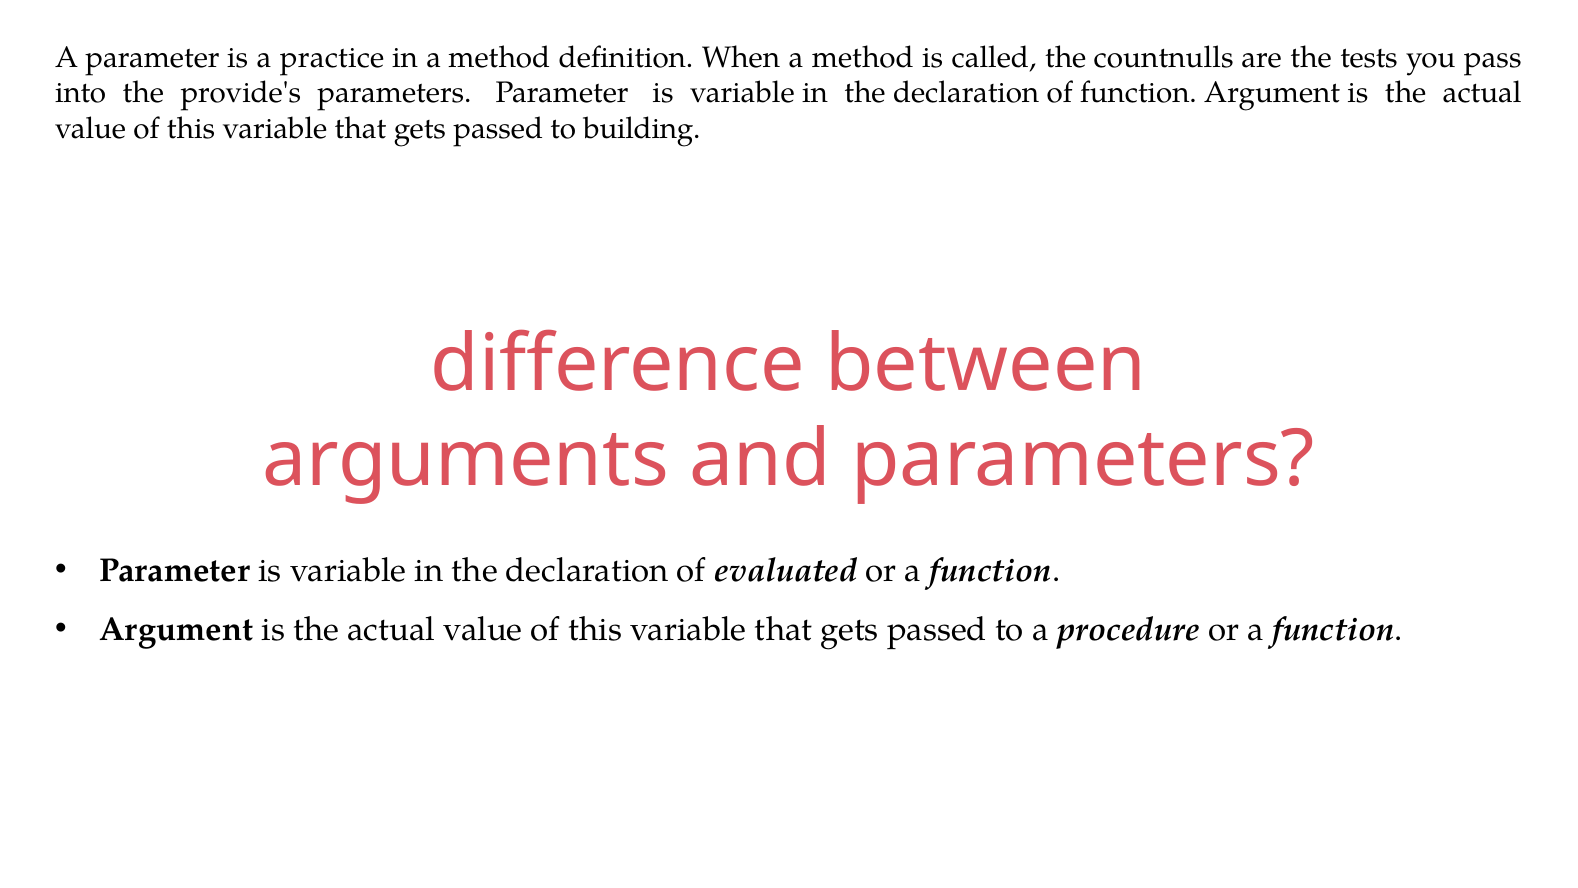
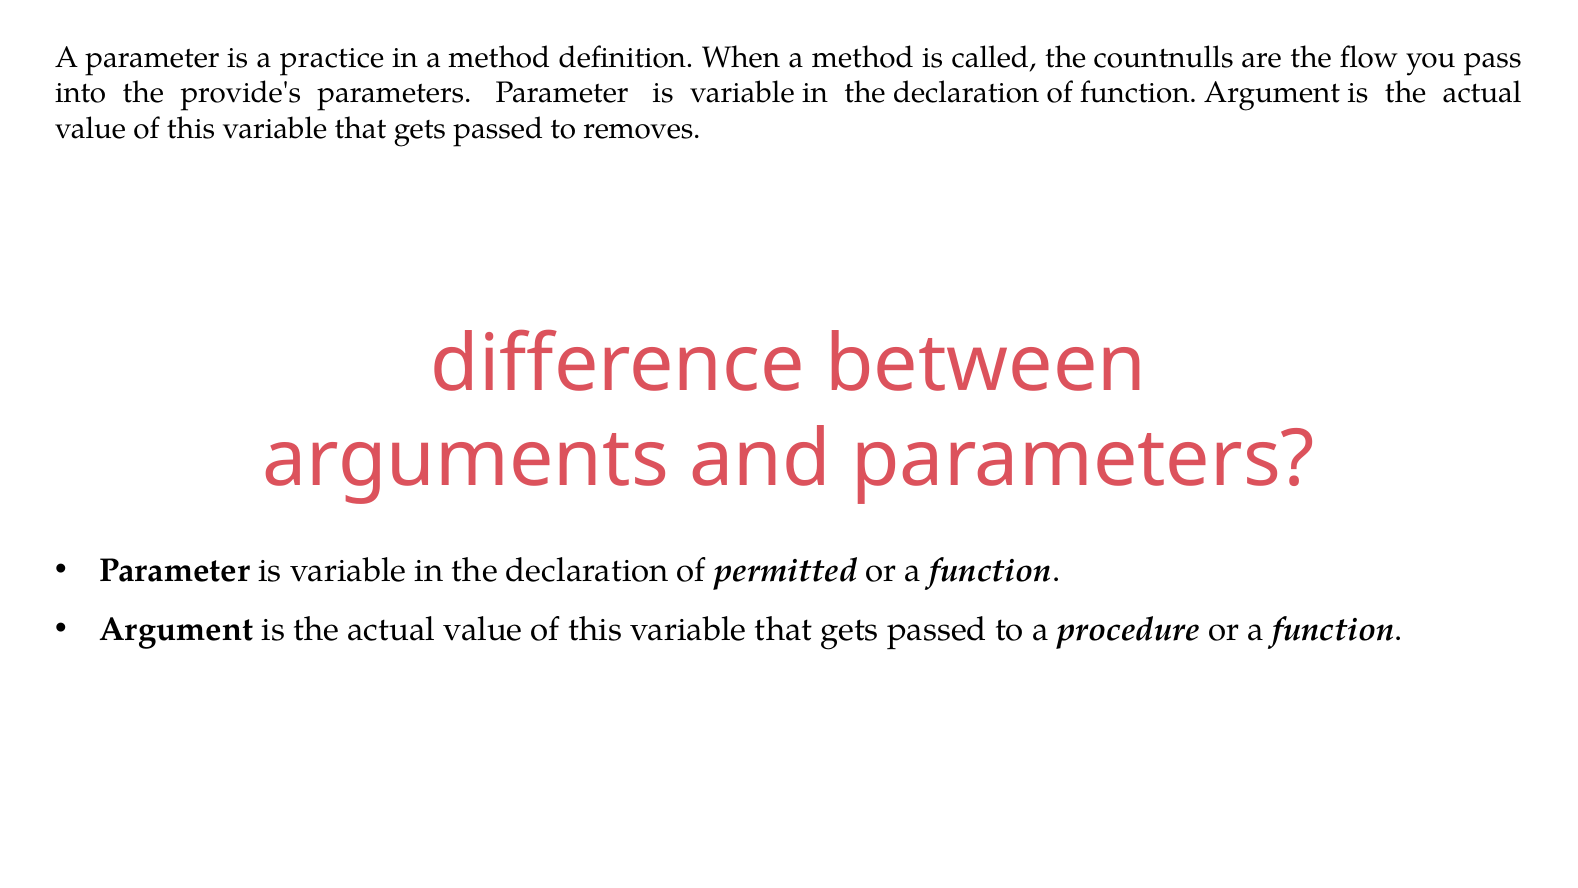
tests: tests -> flow
building: building -> removes
evaluated: evaluated -> permitted
